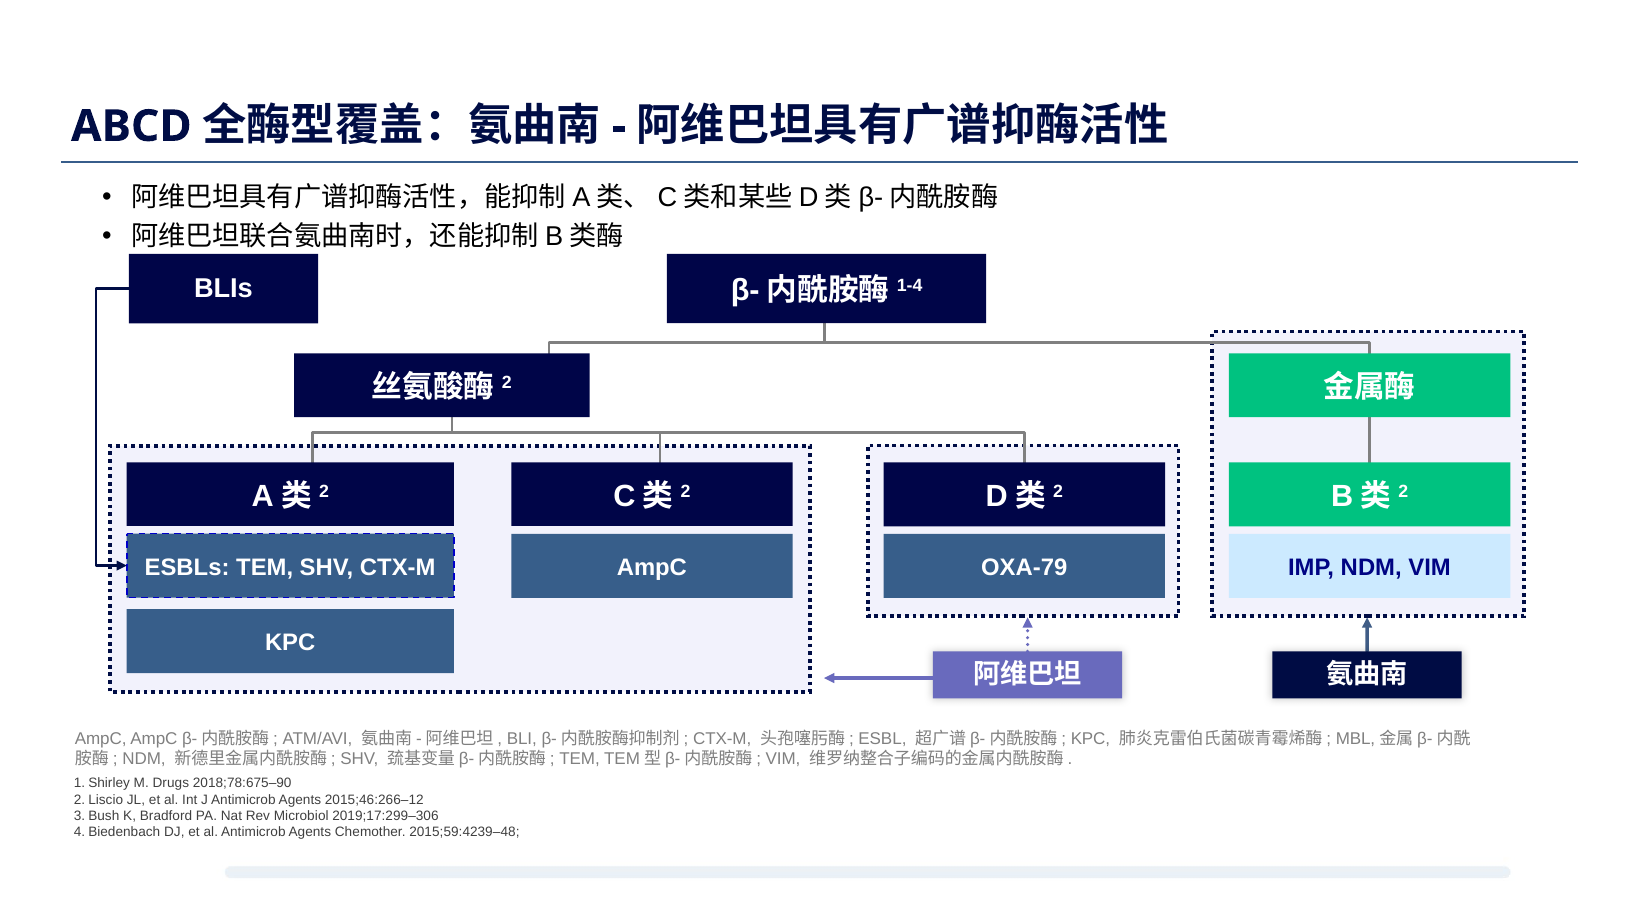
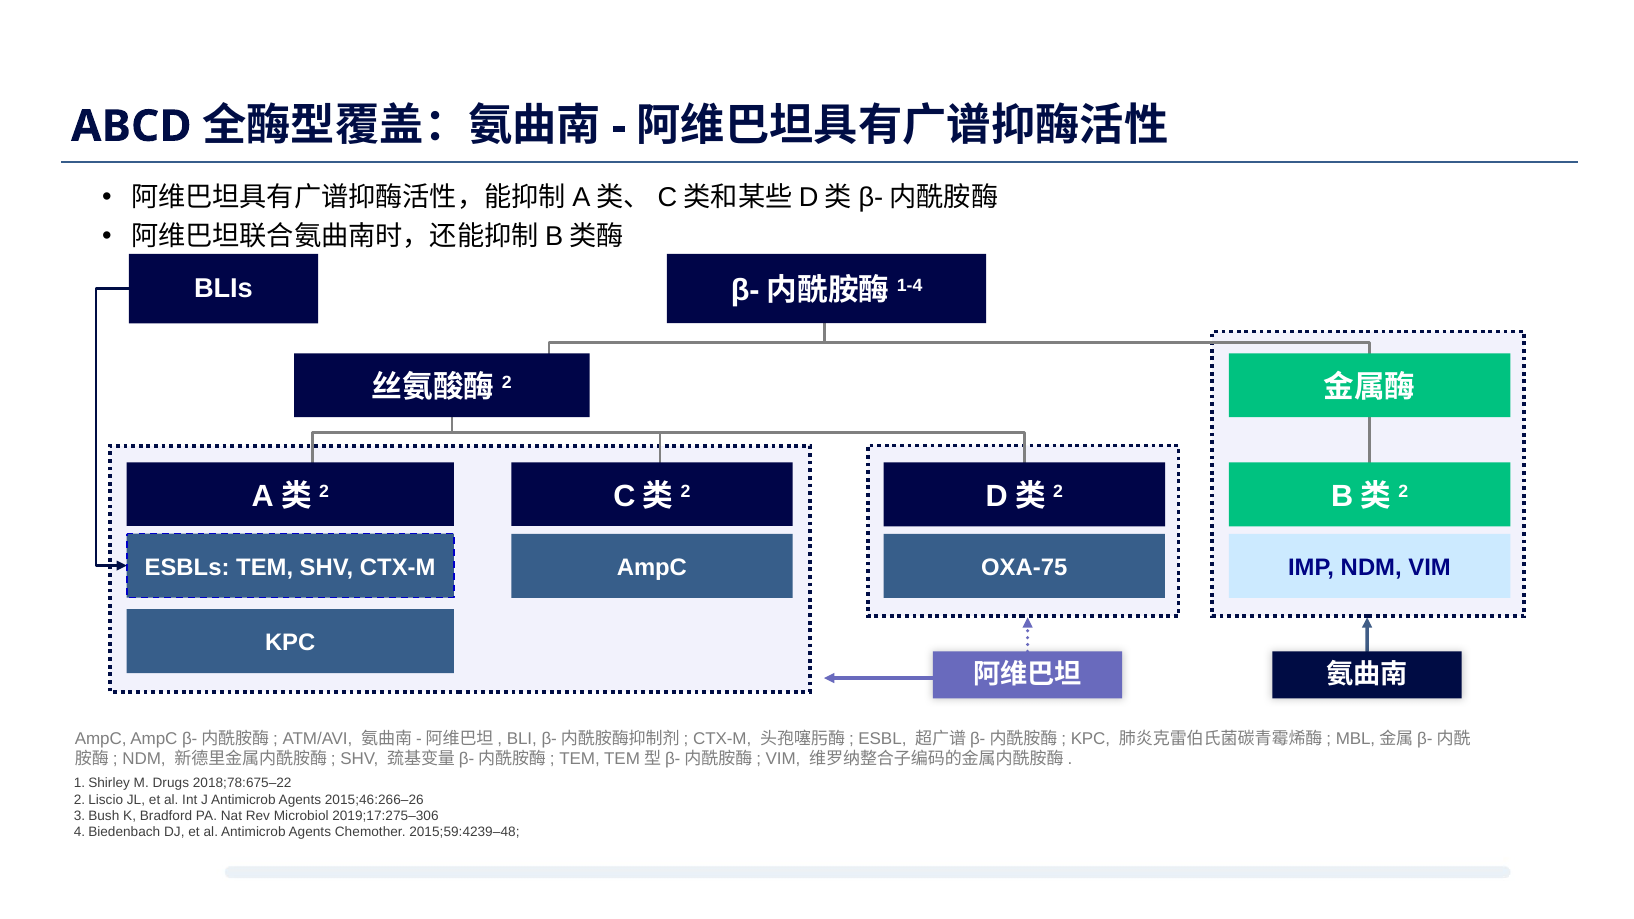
OXA-79: OXA-79 -> OXA-75
2018;78:675–90: 2018;78:675–90 -> 2018;78:675–22
2015;46:266–12: 2015;46:266–12 -> 2015;46:266–26
2019;17:299–306: 2019;17:299–306 -> 2019;17:275–306
